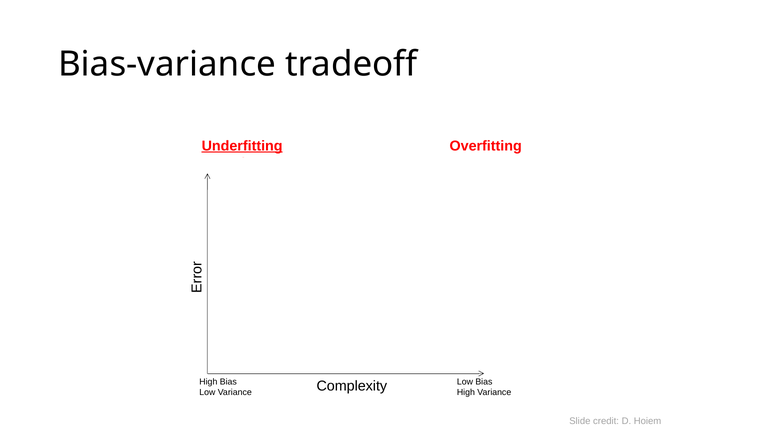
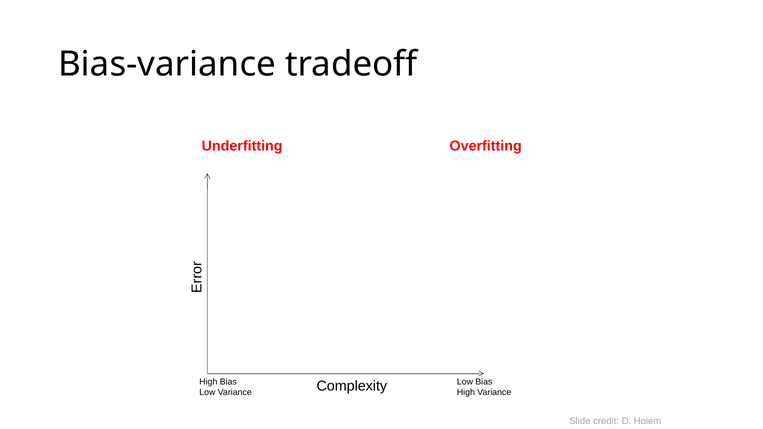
Underfitting underline: present -> none
